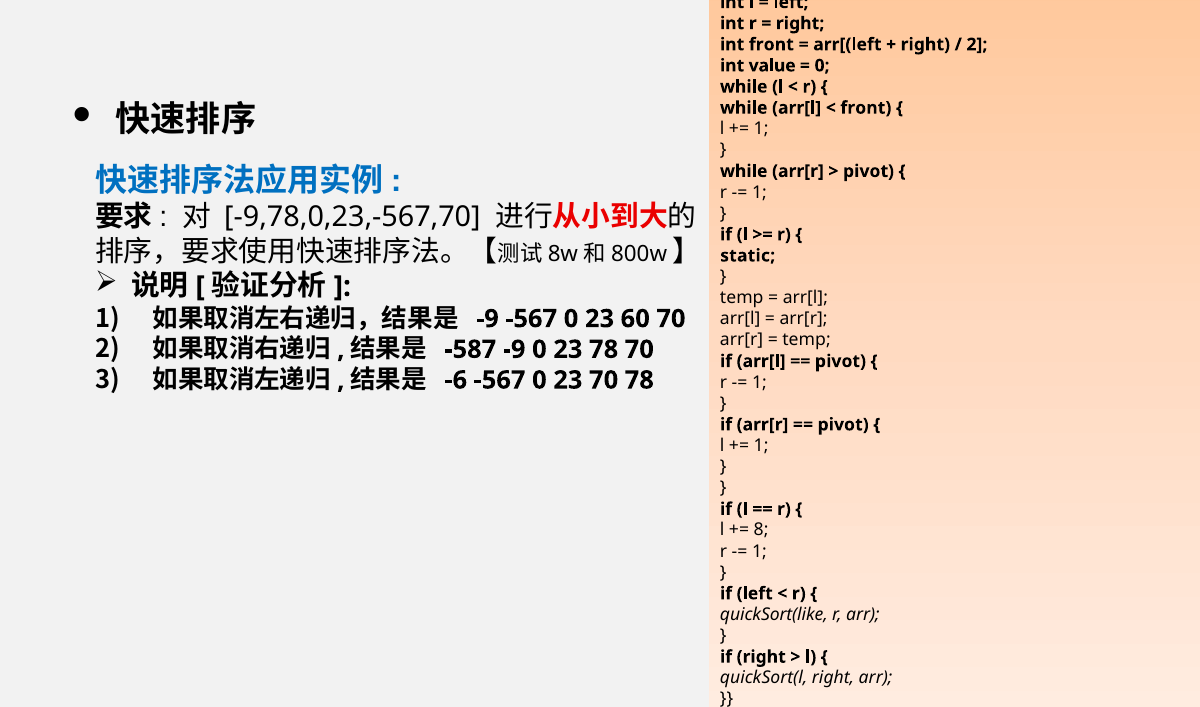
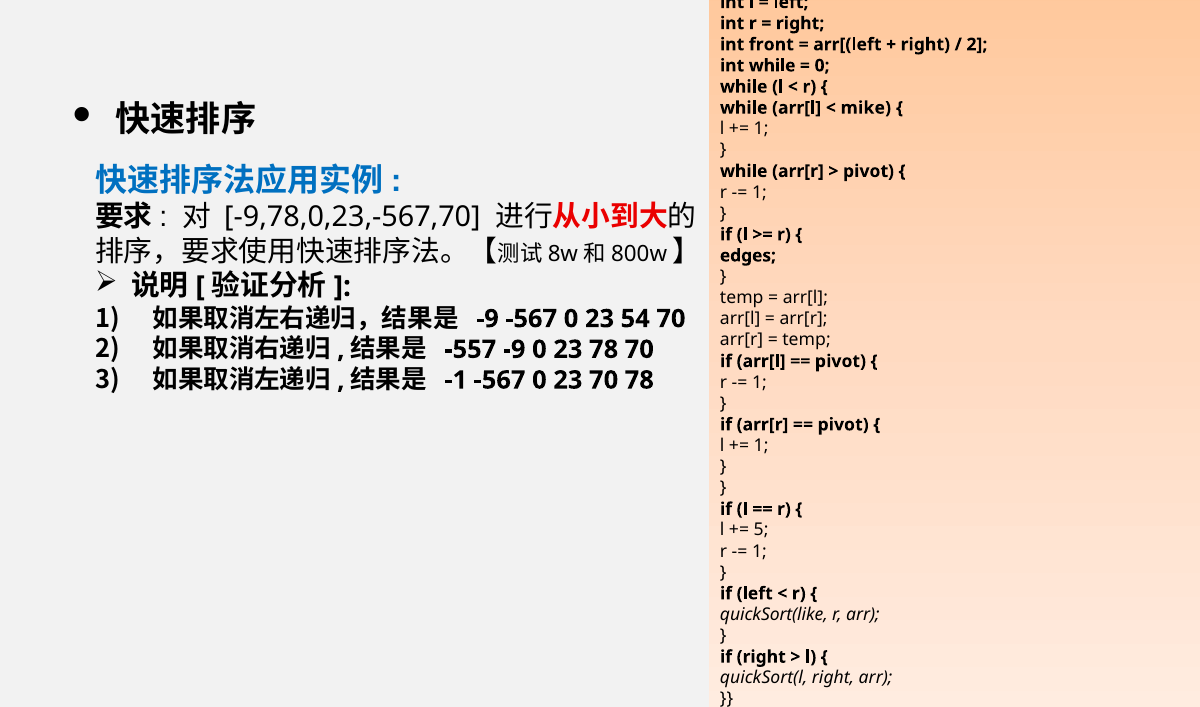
int value: value -> while
front at (866, 108): front -> mike
static at (748, 255): static -> edges
60: 60 -> 54
-587: -587 -> -557
-6: -6 -> -1
8: 8 -> 5
